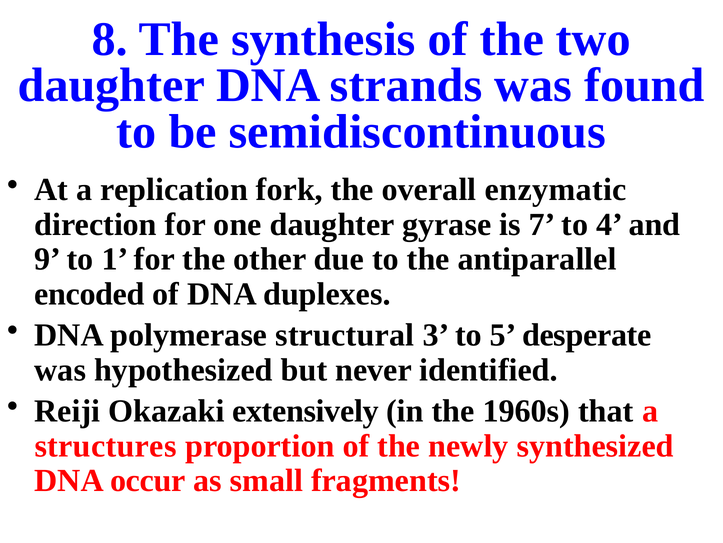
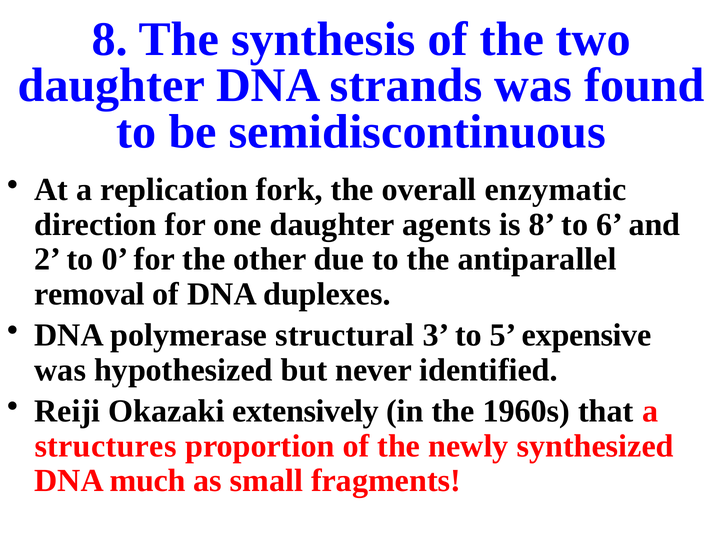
gyrase: gyrase -> agents
is 7: 7 -> 8
4: 4 -> 6
9: 9 -> 2
1: 1 -> 0
encoded: encoded -> removal
desperate: desperate -> expensive
occur: occur -> much
